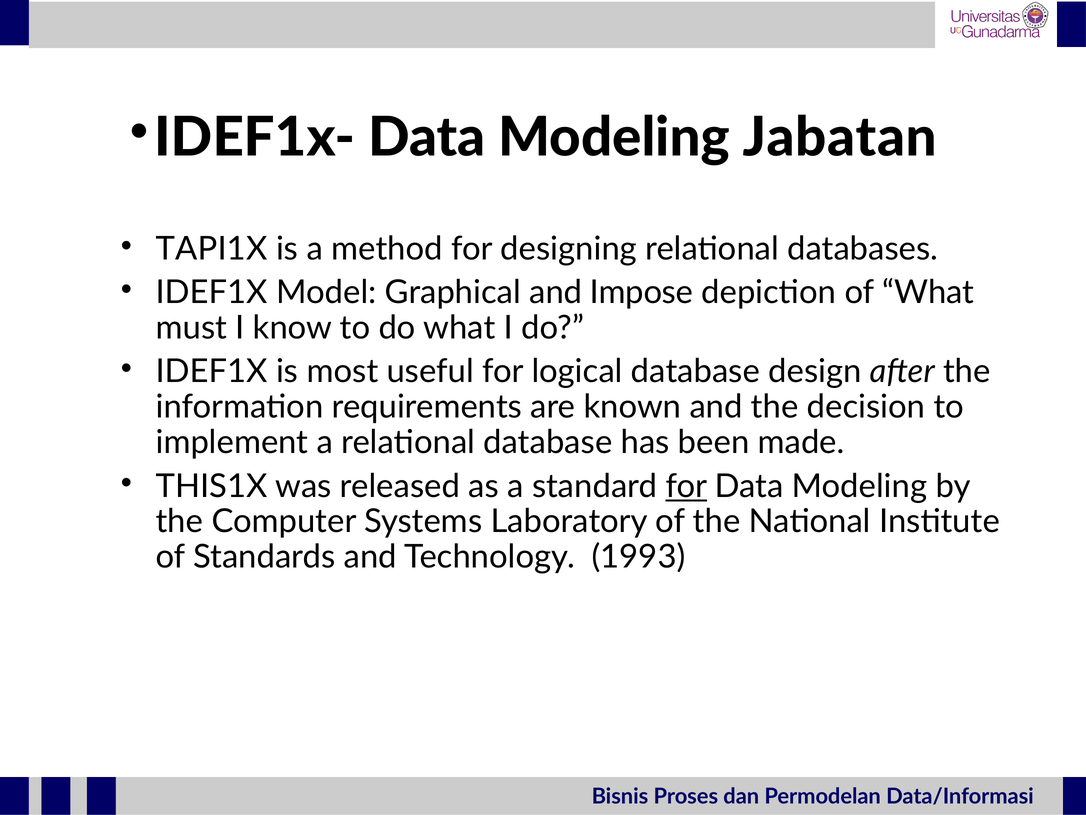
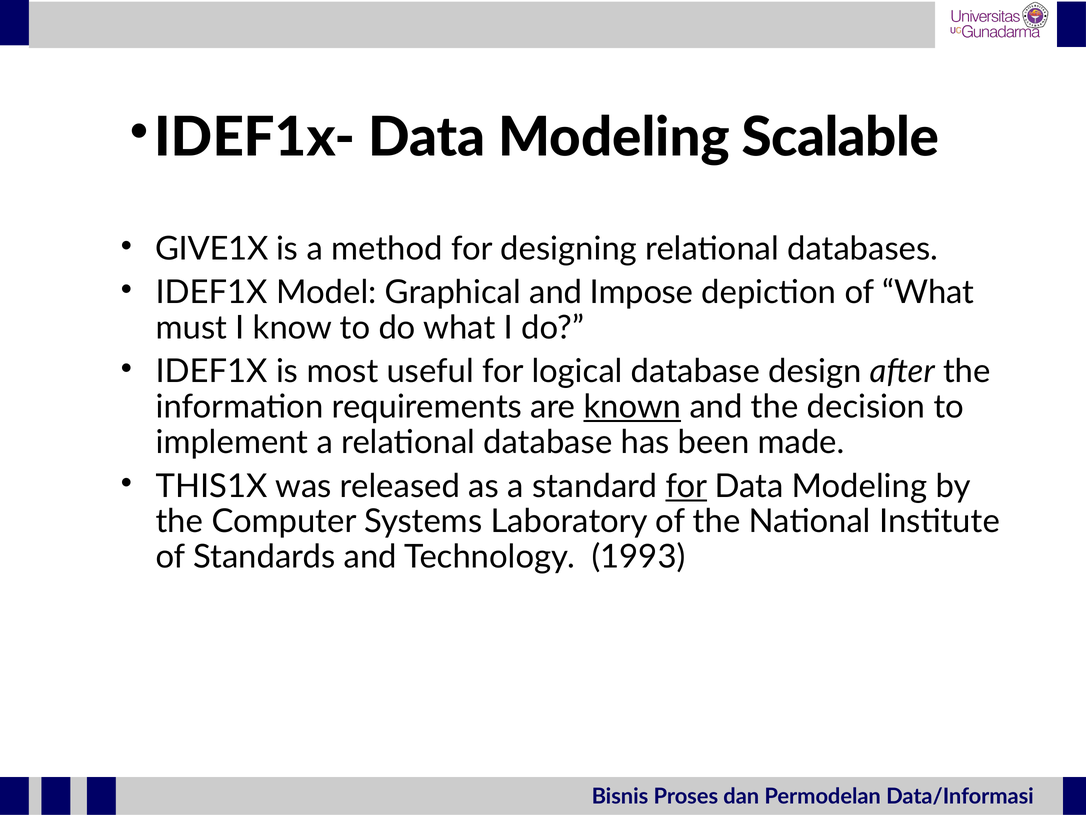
Jabatan: Jabatan -> Scalable
TAPI1X: TAPI1X -> GIVE1X
known underline: none -> present
